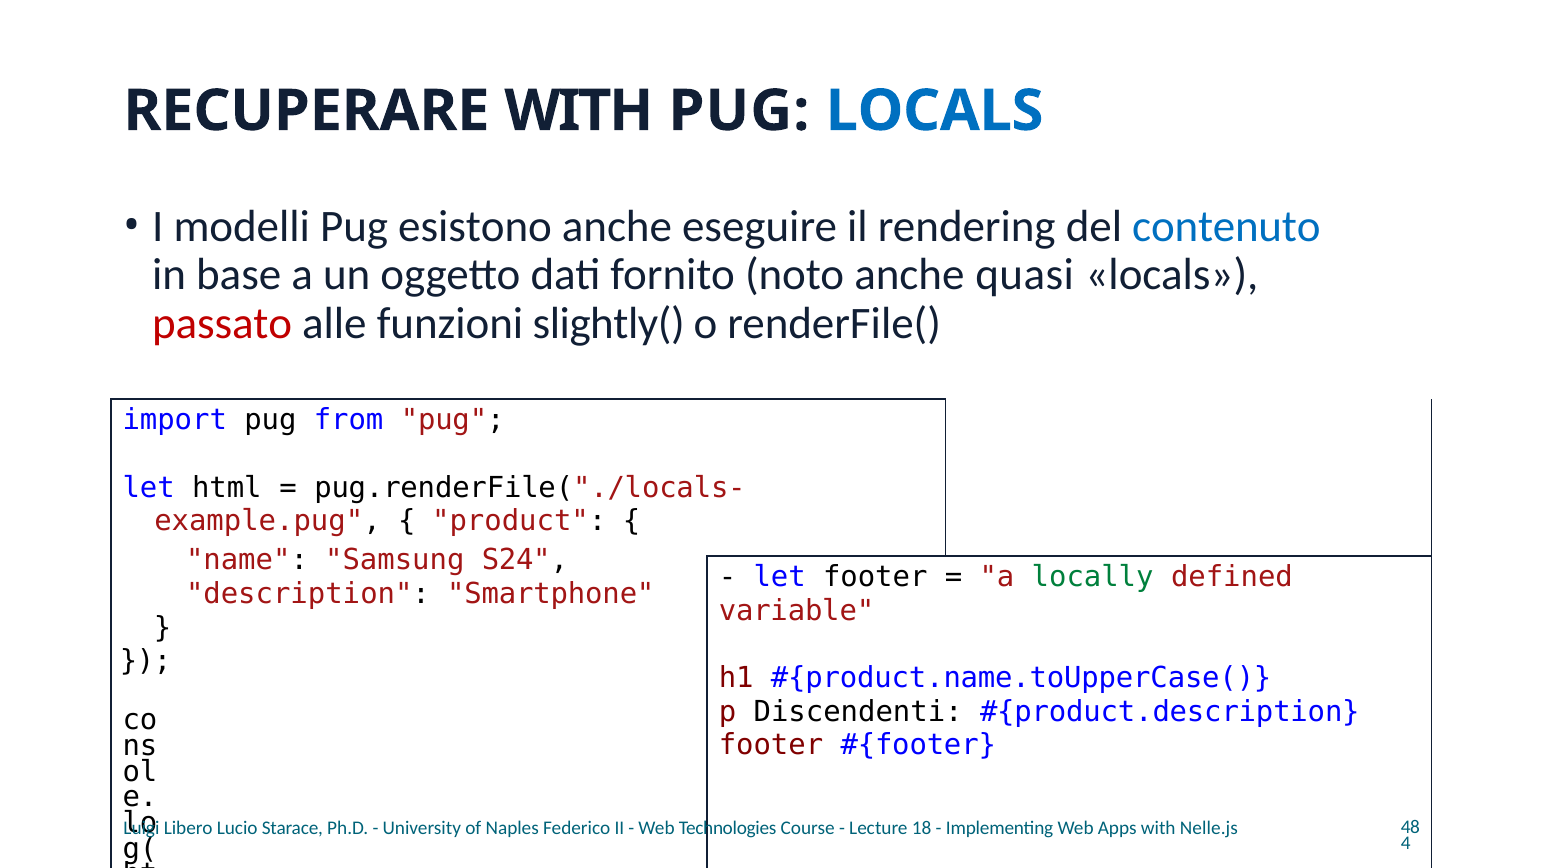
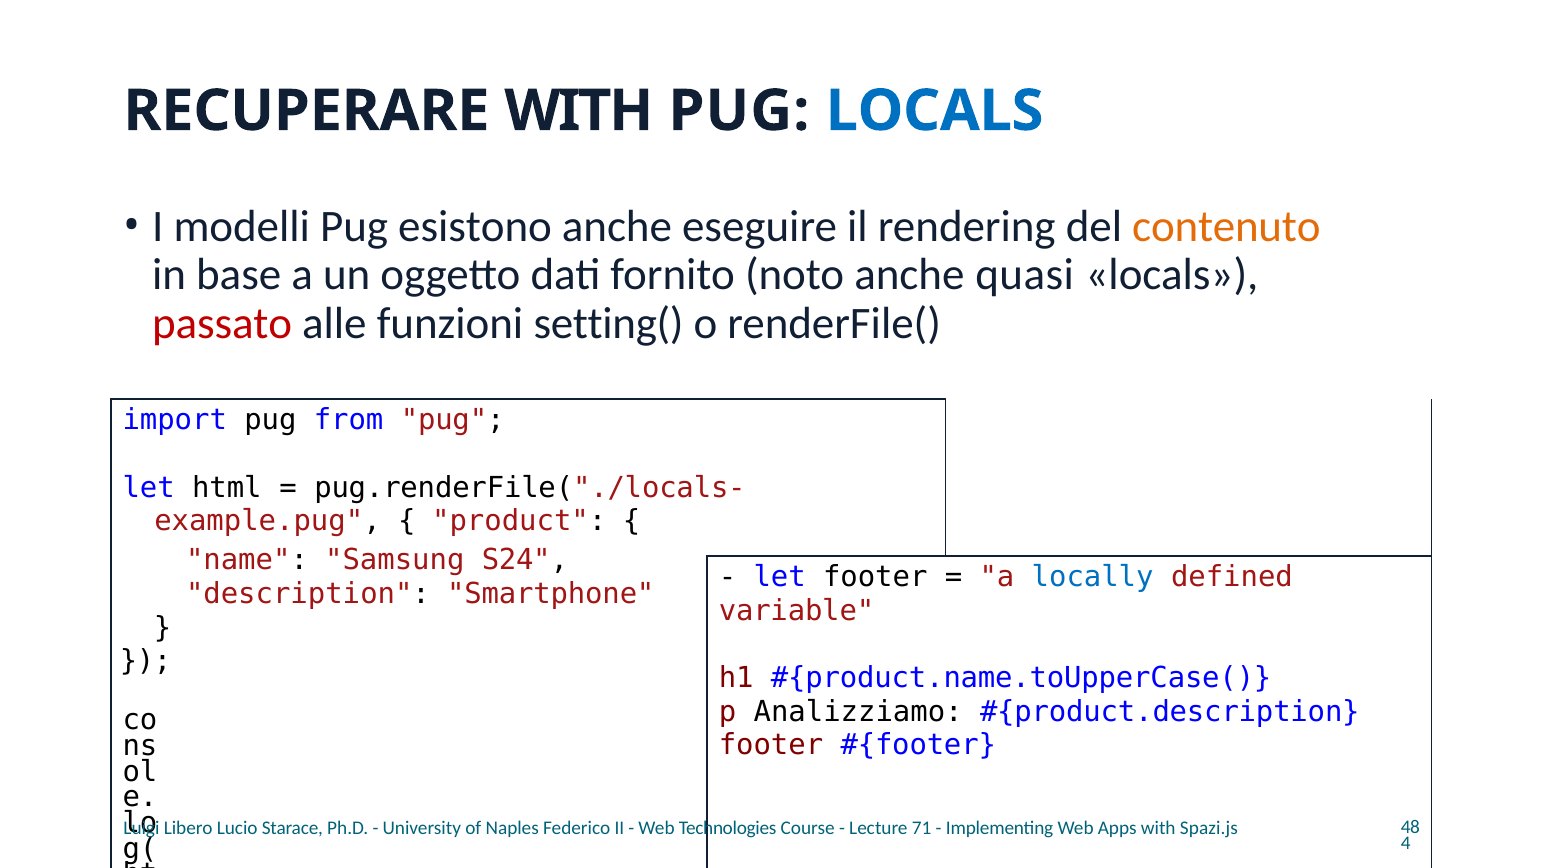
contenuto colour: blue -> orange
slightly(: slightly( -> setting(
locally colour: green -> blue
Discendenti: Discendenti -> Analizziamo
18: 18 -> 71
Nelle.js: Nelle.js -> Spazi.js
